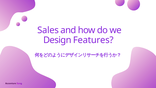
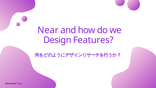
Sales: Sales -> Near
